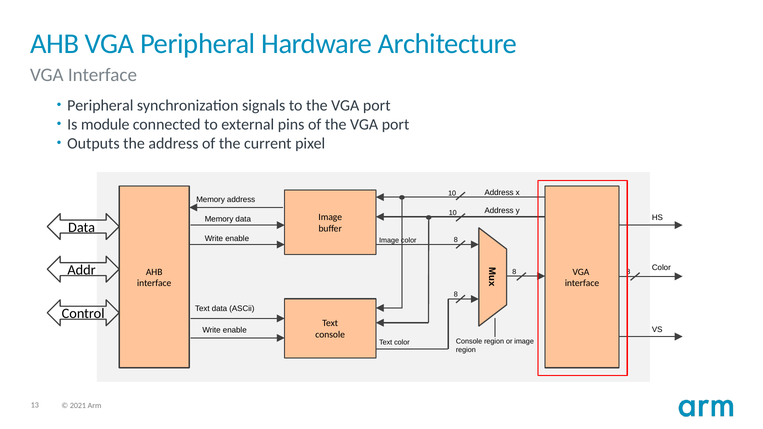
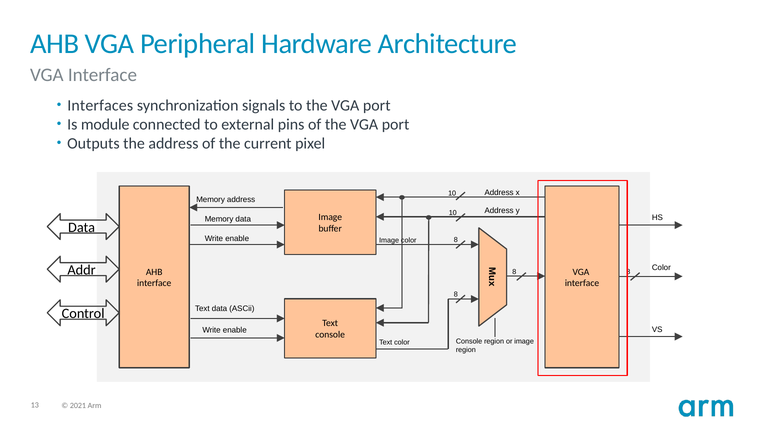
Peripheral at (100, 105): Peripheral -> Interfaces
